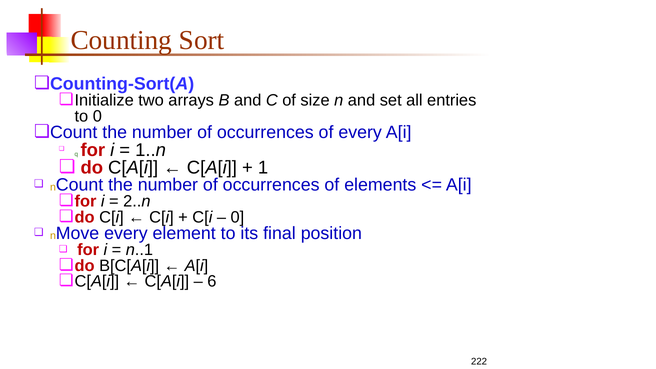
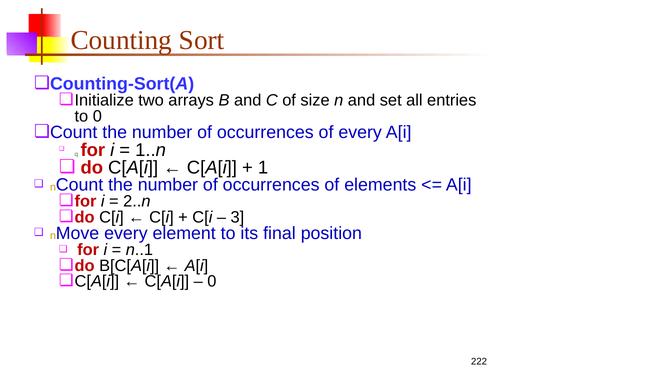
0 at (237, 217): 0 -> 3
6 at (212, 282): 6 -> 0
